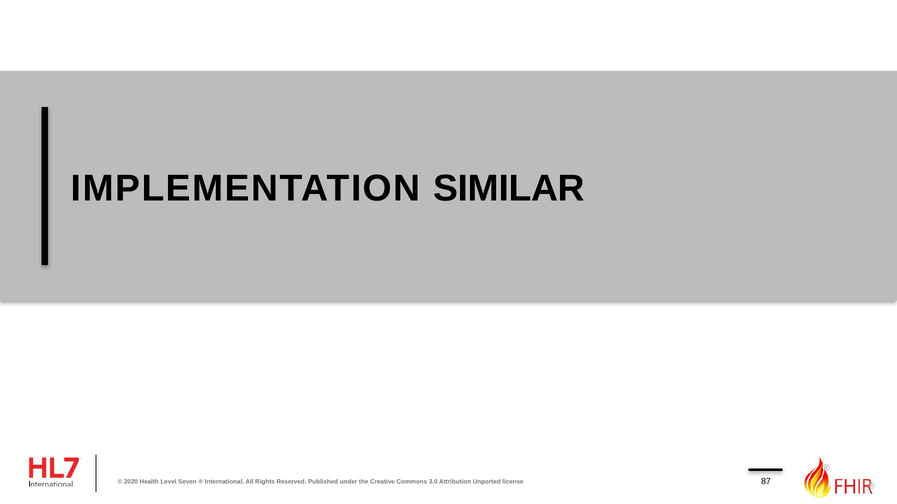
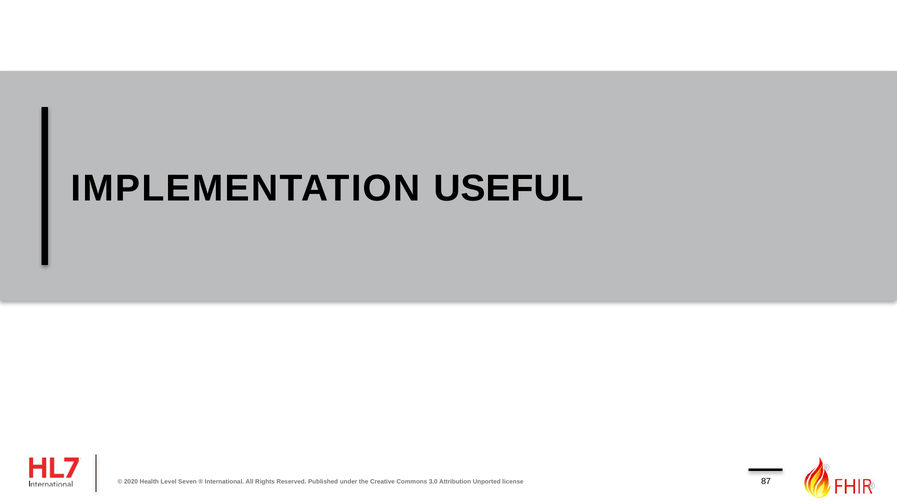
SIMILAR: SIMILAR -> USEFUL
